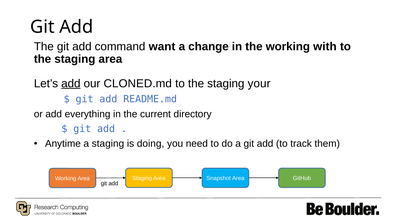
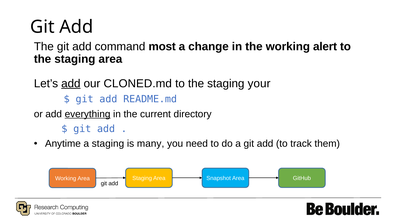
want: want -> most
with: with -> alert
everything underline: none -> present
doing: doing -> many
